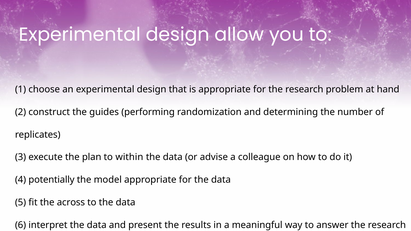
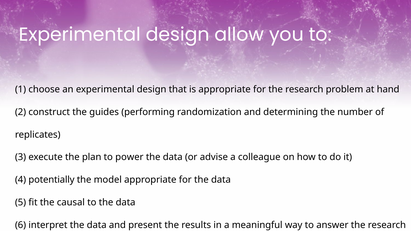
within: within -> power
across: across -> causal
